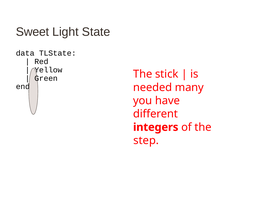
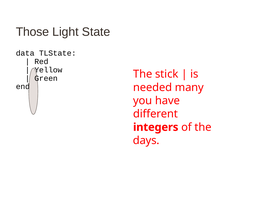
Sweet: Sweet -> Those
step: step -> days
